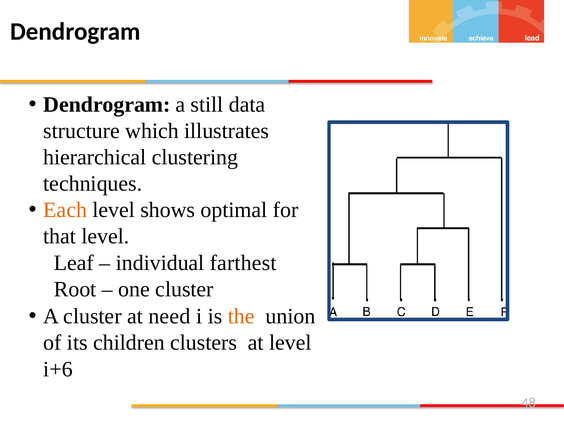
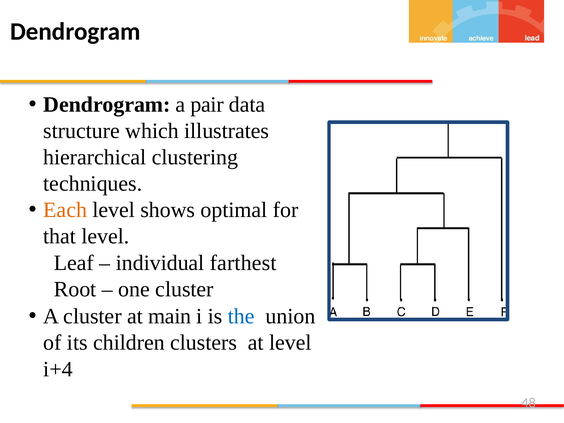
still: still -> pair
need: need -> main
the colour: orange -> blue
i+6: i+6 -> i+4
